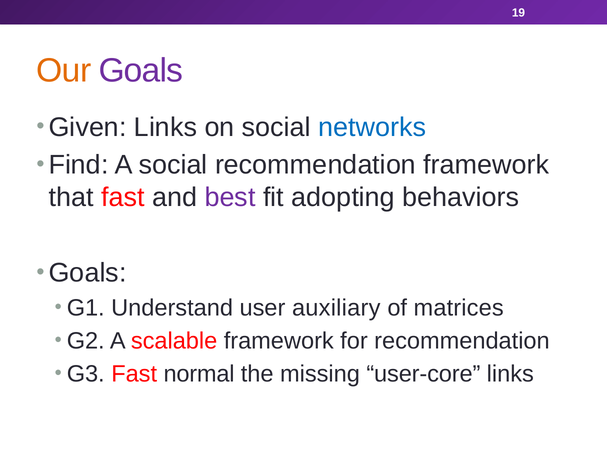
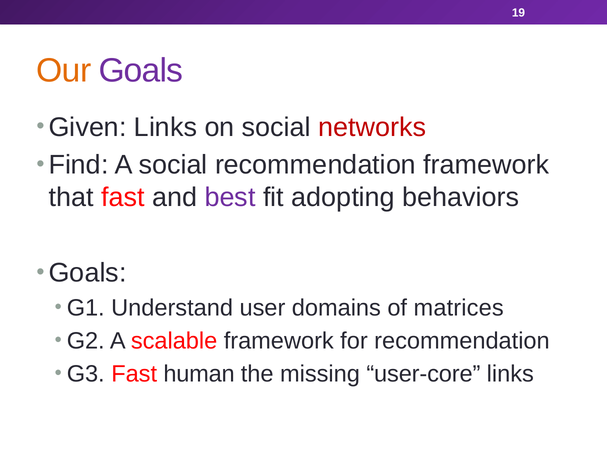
networks colour: blue -> red
auxiliary: auxiliary -> domains
normal: normal -> human
